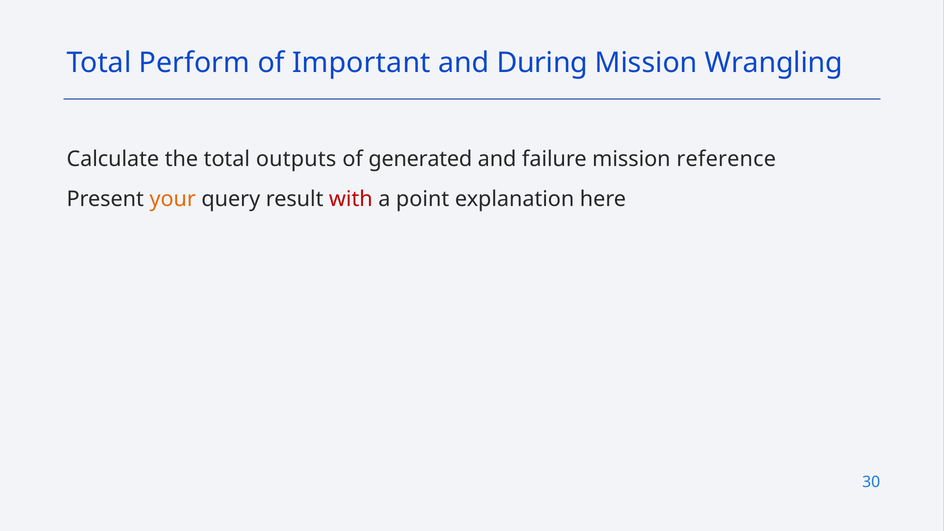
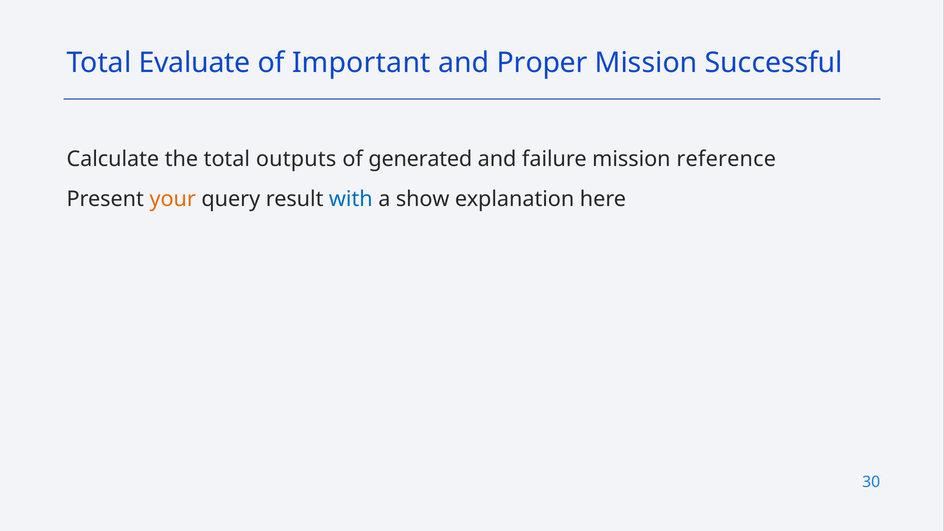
Perform: Perform -> Evaluate
During: During -> Proper
Wrangling: Wrangling -> Successful
with colour: red -> blue
point: point -> show
